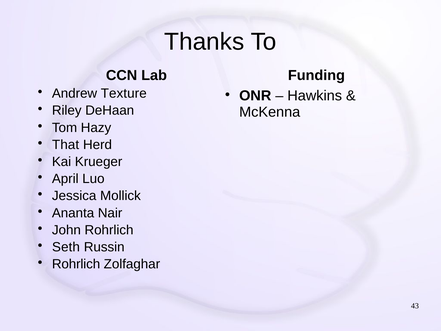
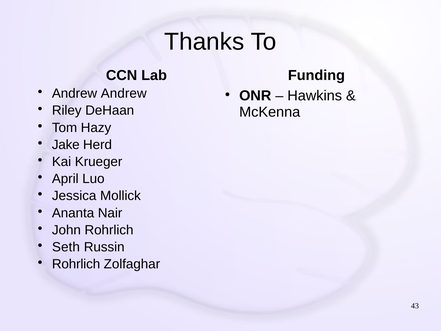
Andrew Texture: Texture -> Andrew
That: That -> Jake
